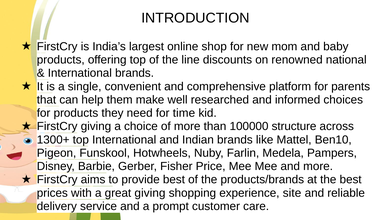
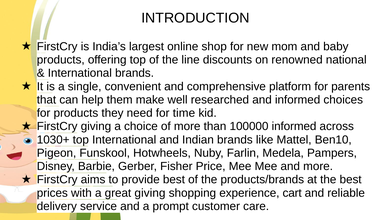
100000 structure: structure -> informed
1300+: 1300+ -> 1030+
site: site -> cart
